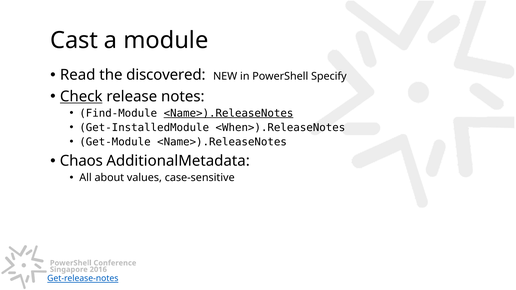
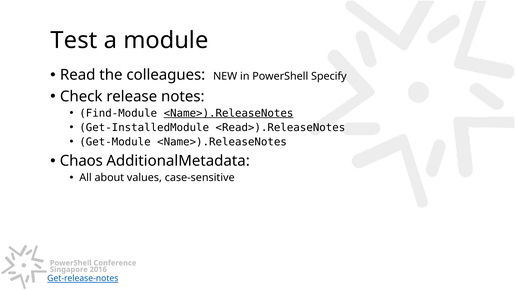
Cast: Cast -> Test
discovered: discovered -> colleagues
Check underline: present -> none
<When>).ReleaseNotes: <When>).ReleaseNotes -> <Read>).ReleaseNotes
